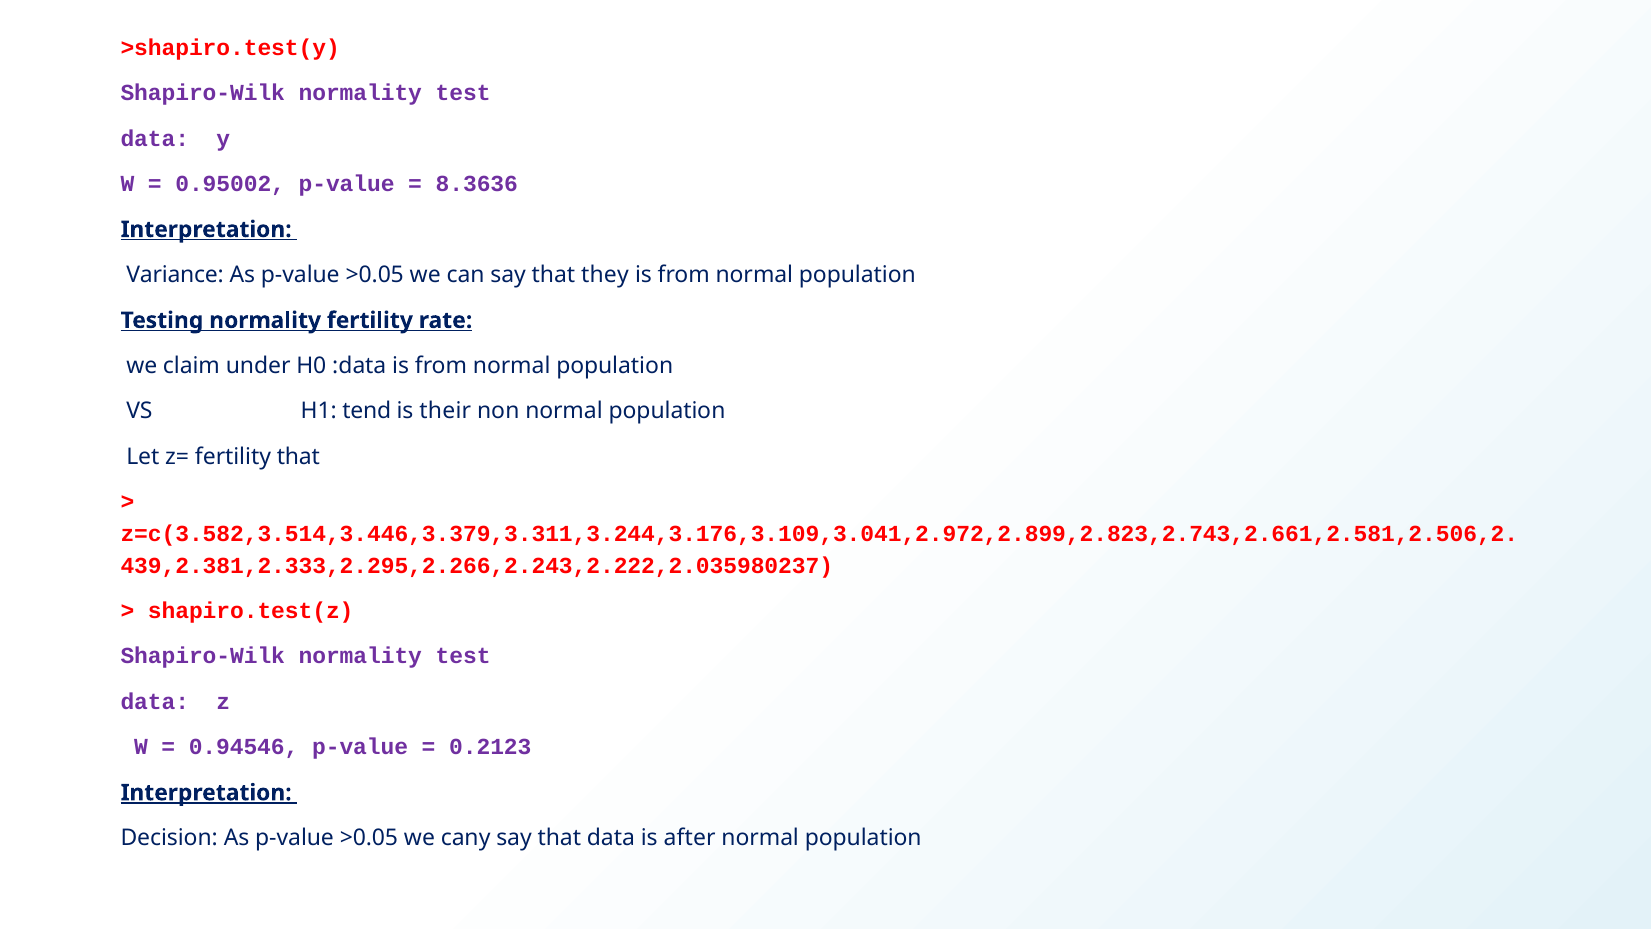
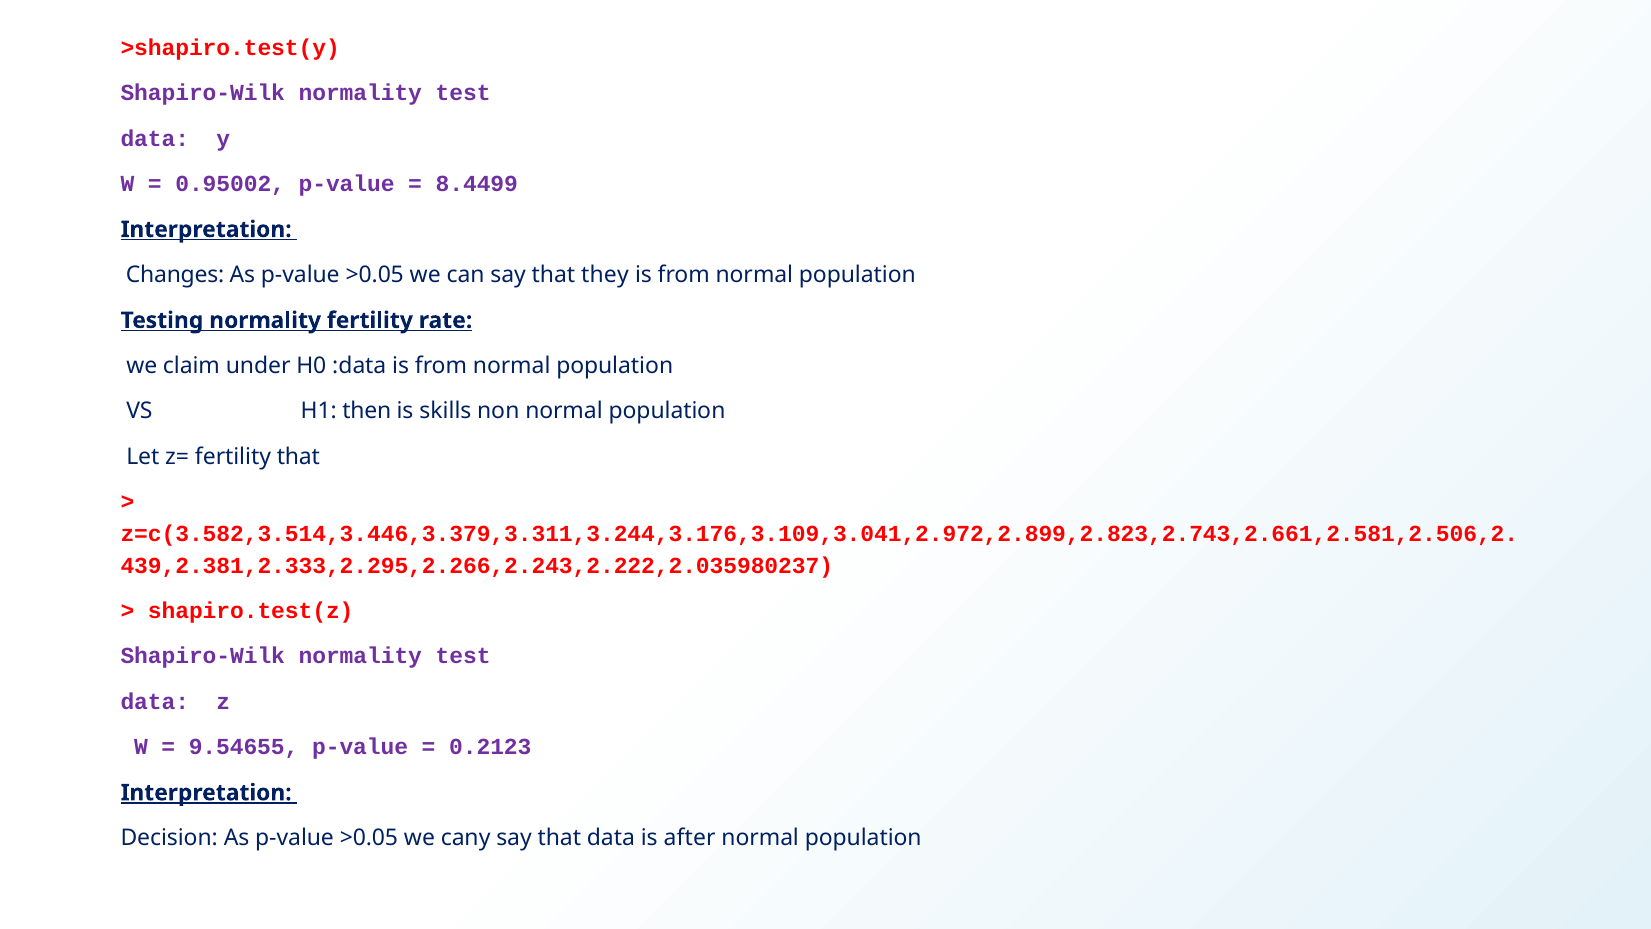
8.3636: 8.3636 -> 8.4499
Variance: Variance -> Changes
tend: tend -> then
their: their -> skills
0.94546: 0.94546 -> 9.54655
